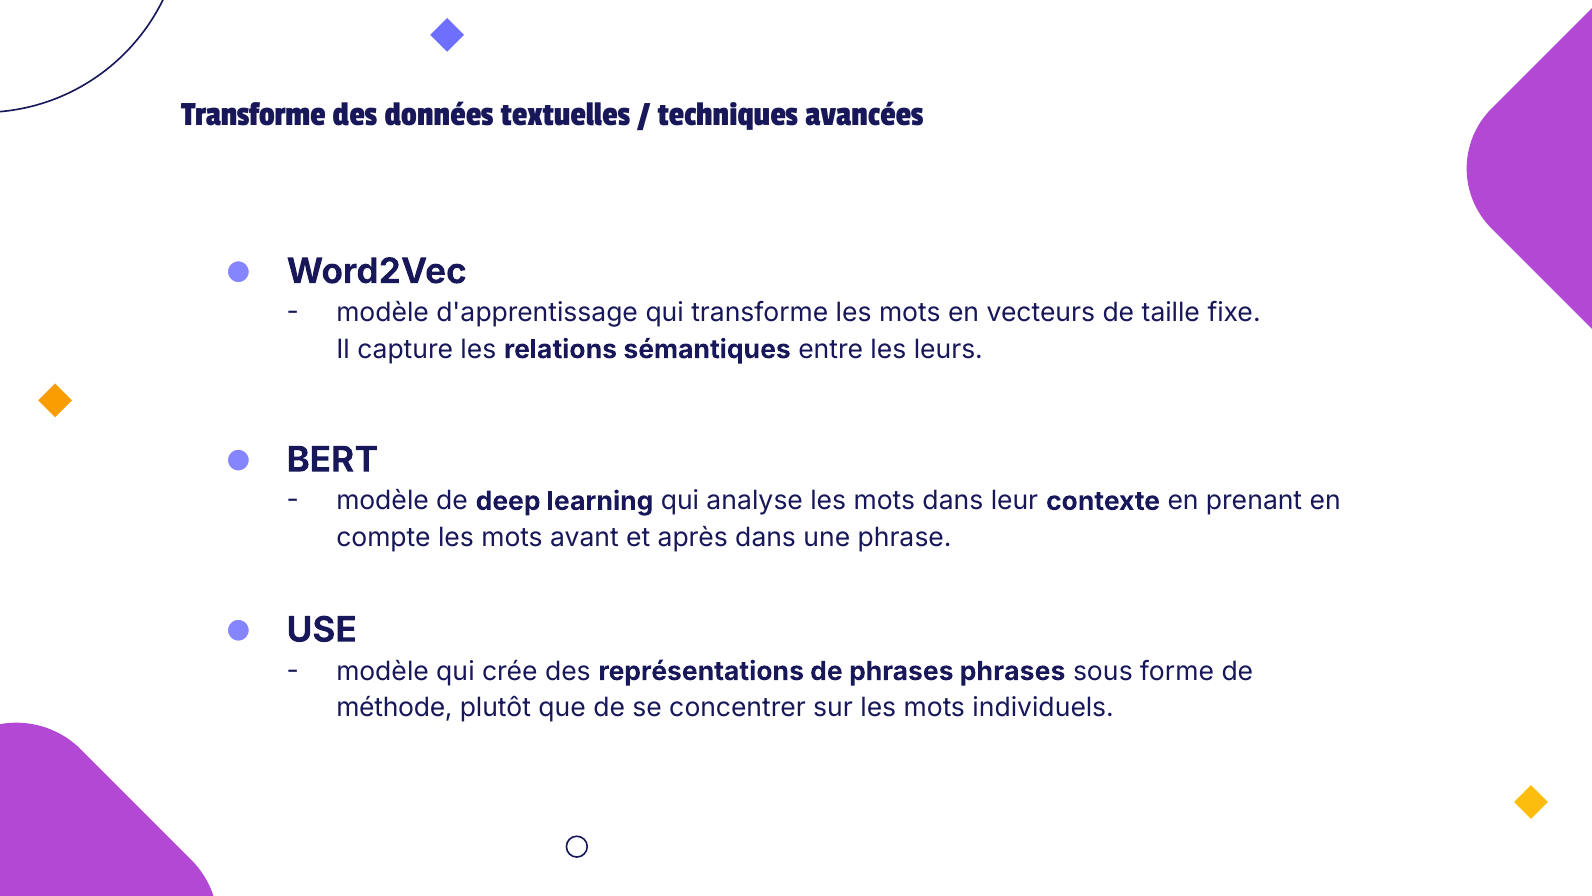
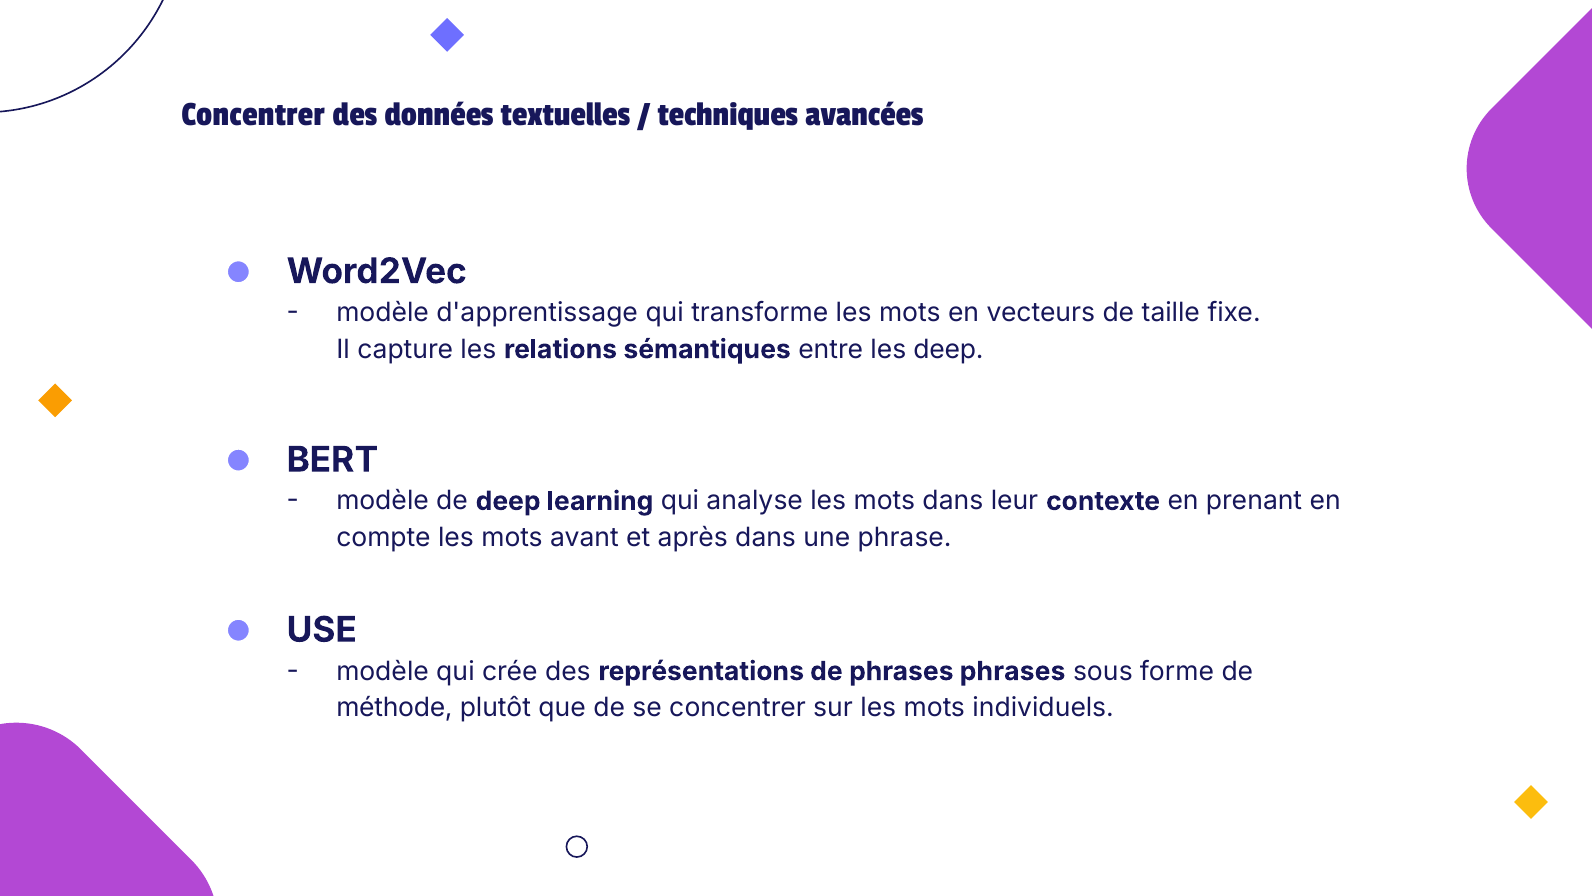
Transforme at (253, 114): Transforme -> Concentrer
les leurs: leurs -> deep
